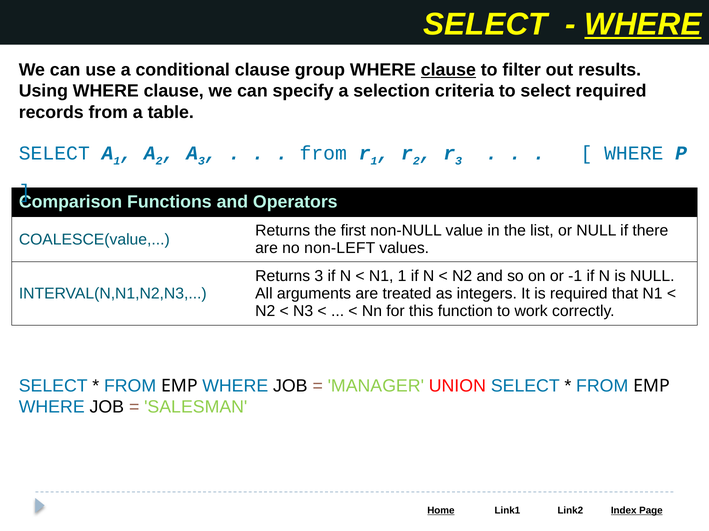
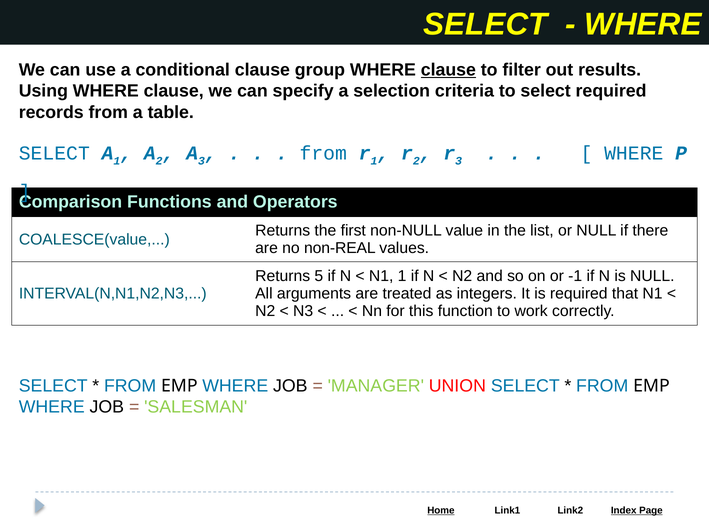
WHERE at (643, 25) underline: present -> none
non-LEFT: non-LEFT -> non-REAL
Returns 3: 3 -> 5
